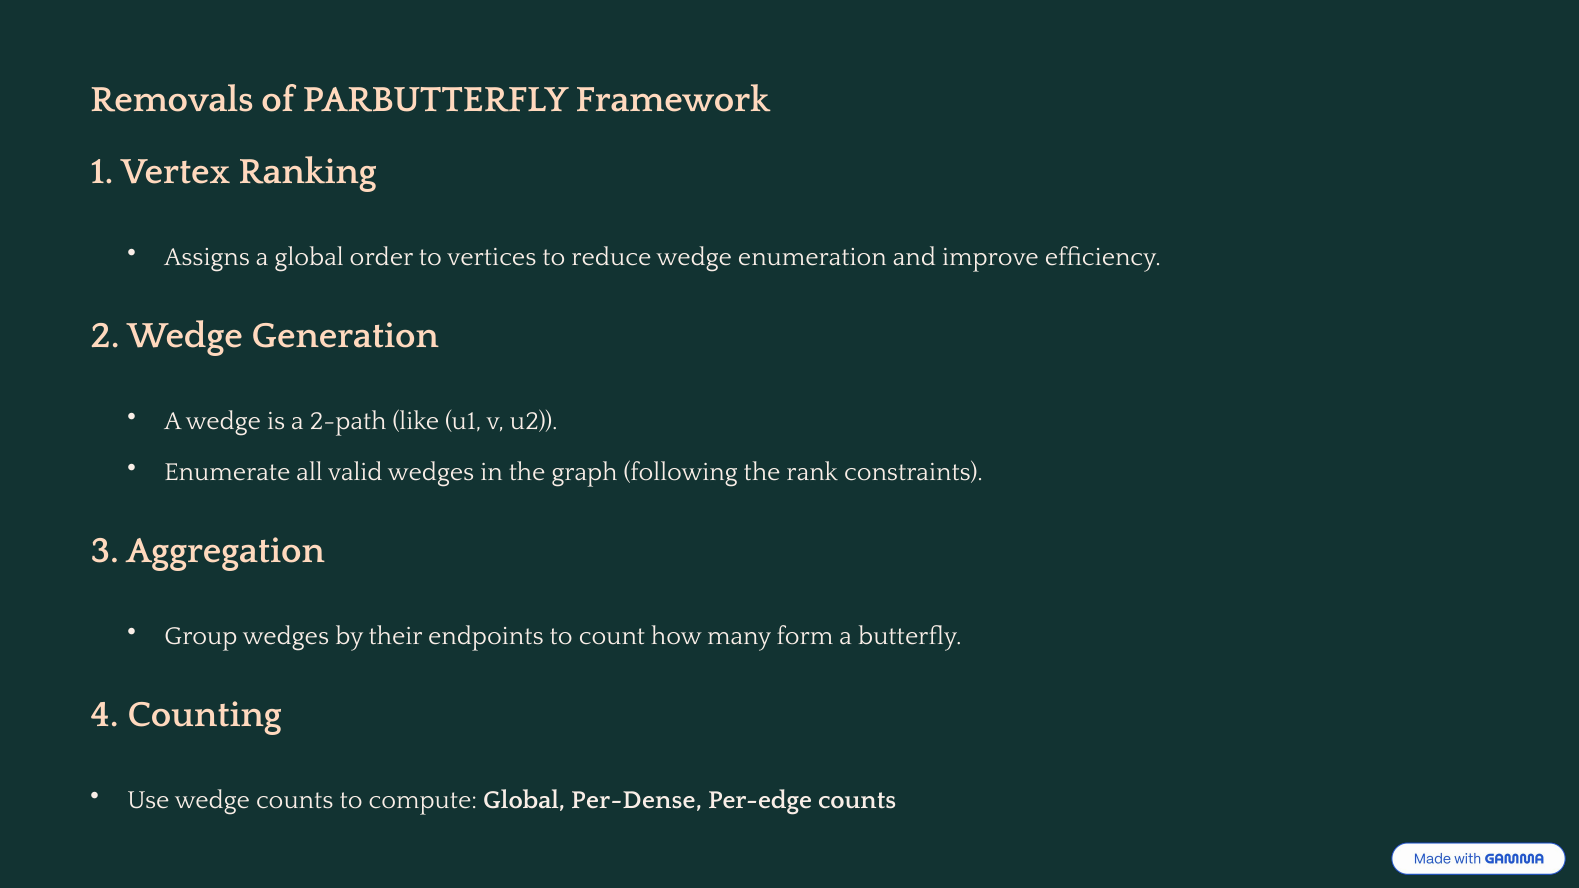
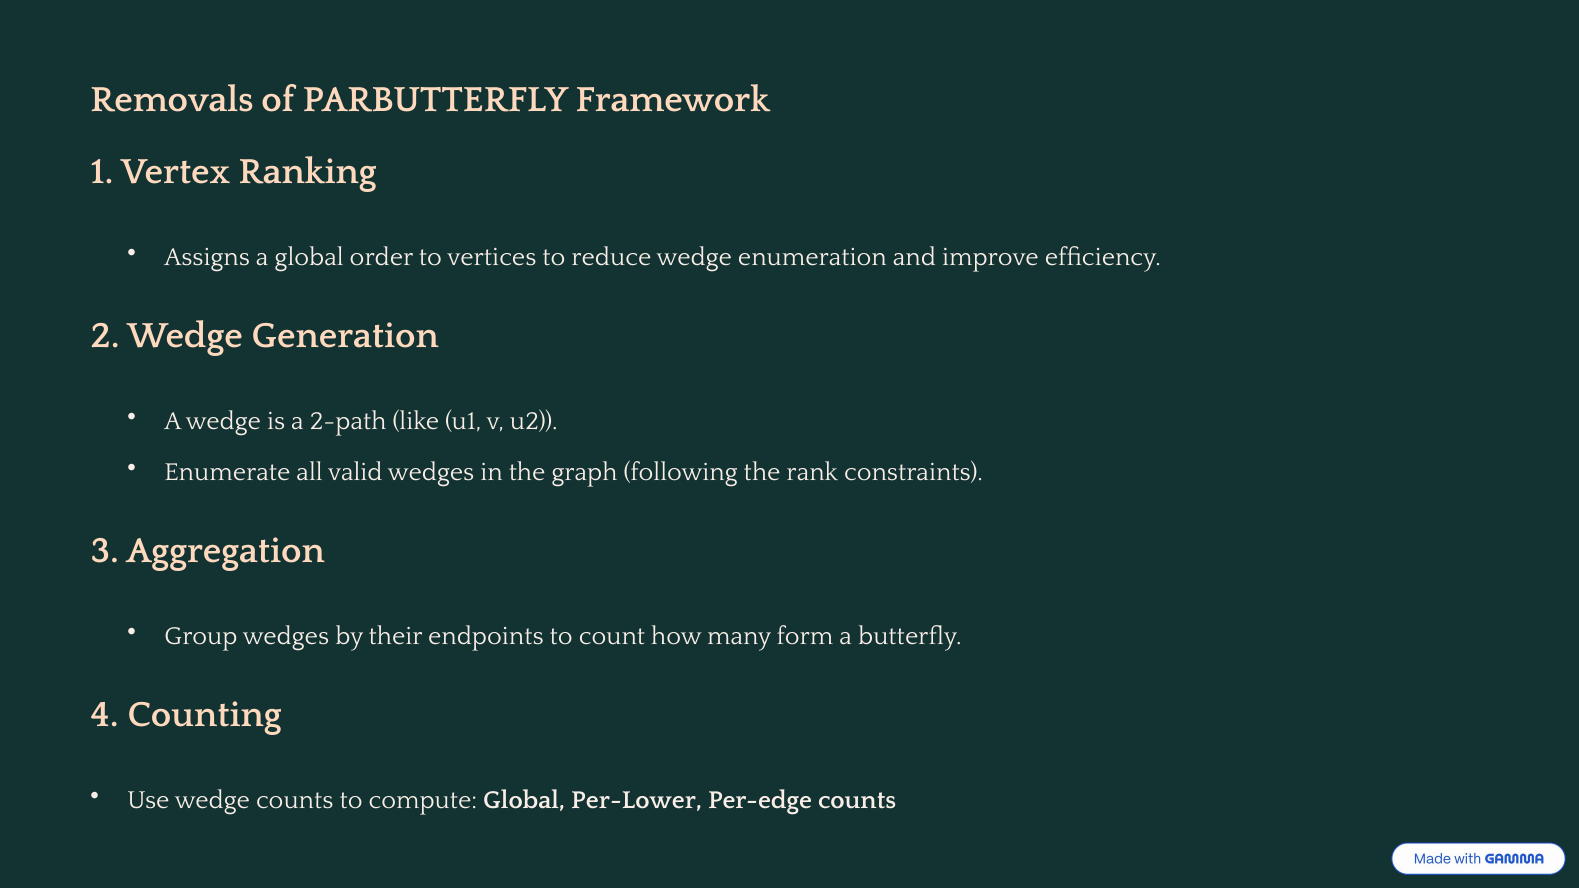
Per-Dense: Per-Dense -> Per-Lower
